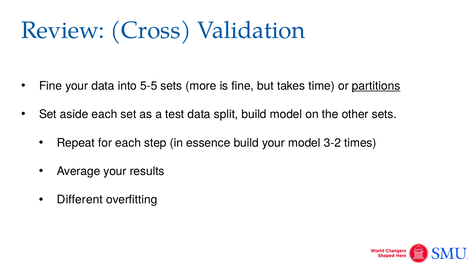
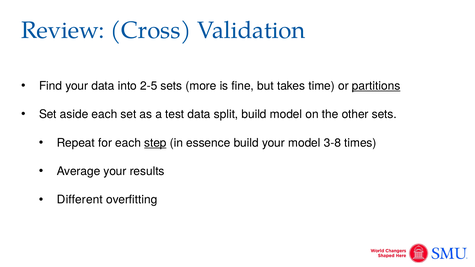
Fine at (51, 86): Fine -> Find
5-5: 5-5 -> 2-5
step underline: none -> present
3-2: 3-2 -> 3-8
